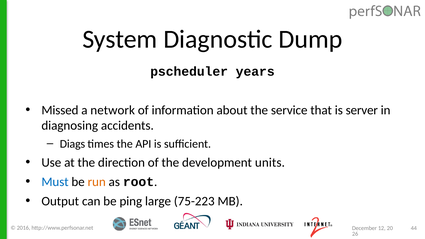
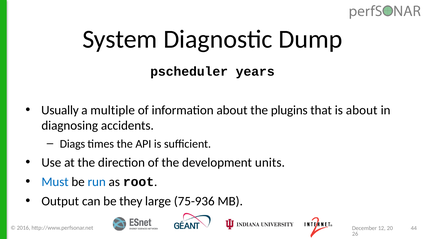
Missed: Missed -> Usually
network: network -> multiple
service: service -> plugins
is server: server -> about
run colour: orange -> blue
ping: ping -> they
75-223: 75-223 -> 75-936
